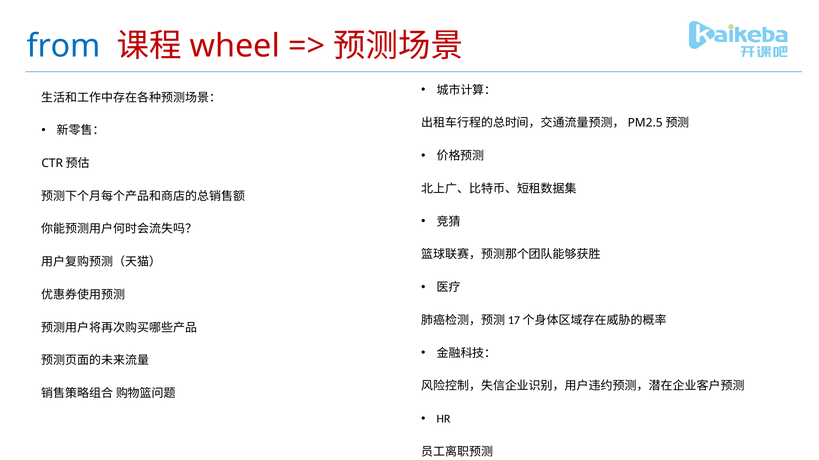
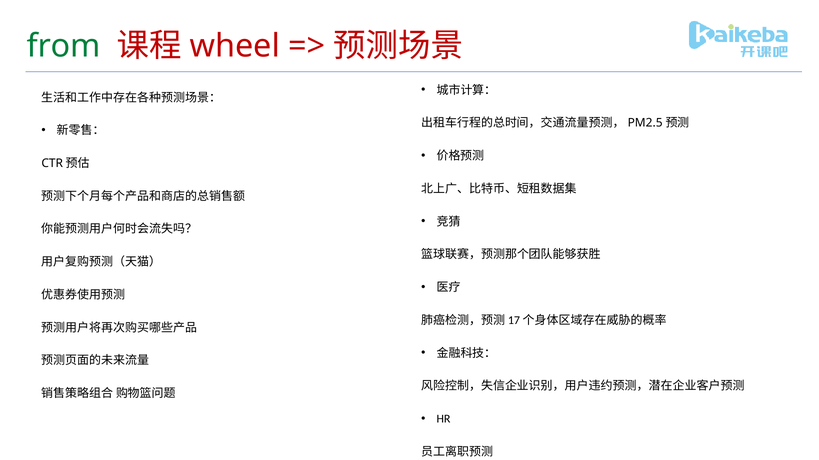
from colour: blue -> green
